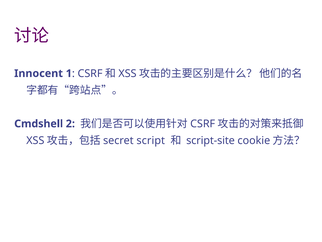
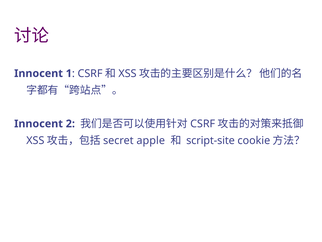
Cmdshell at (39, 124): Cmdshell -> Innocent
script: script -> apple
